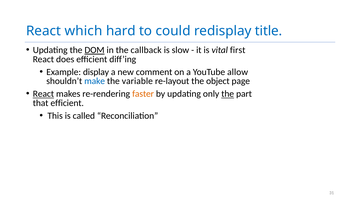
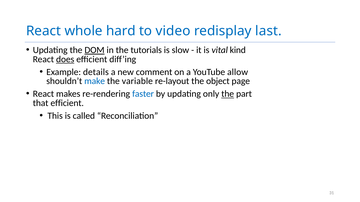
which: which -> whole
could: could -> video
title: title -> last
callback: callback -> tutorials
first: first -> kind
does underline: none -> present
display: display -> details
React at (43, 94) underline: present -> none
faster colour: orange -> blue
